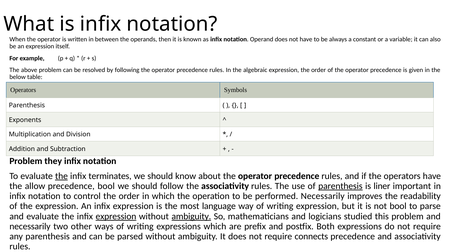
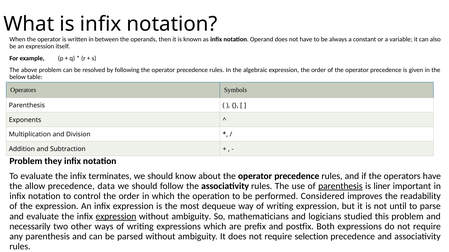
the at (61, 176) underline: present -> none
precedence bool: bool -> data
performed Necessarily: Necessarily -> Considered
language: language -> dequeue
not bool: bool -> until
ambiguity at (191, 217) underline: present -> none
connects: connects -> selection
